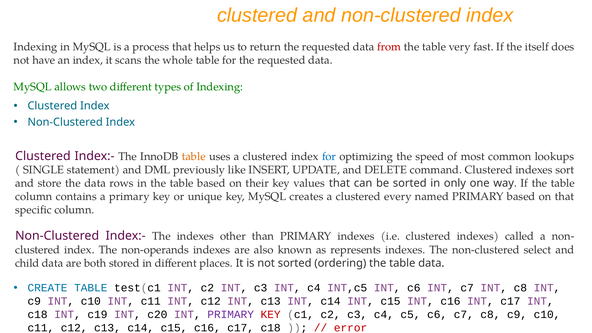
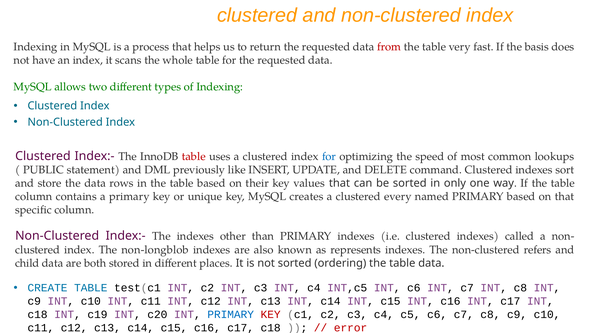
itself: itself -> basis
table at (194, 156) colour: orange -> red
SINGLE: SINGLE -> PUBLIC
non-operands: non-operands -> non-longblob
select: select -> refers
PRIMARY at (231, 315) colour: purple -> blue
